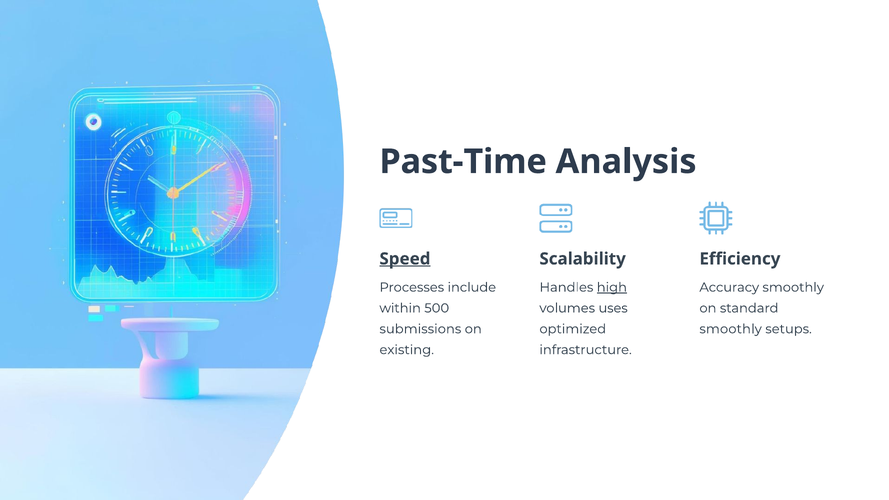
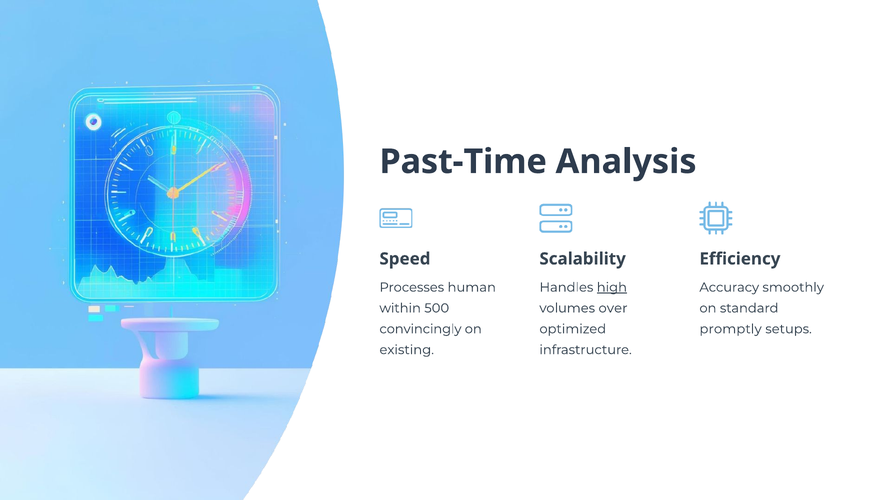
Speed underline: present -> none
include: include -> human
uses: uses -> over
submissions: submissions -> convincingly
smoothly at (731, 329): smoothly -> promptly
